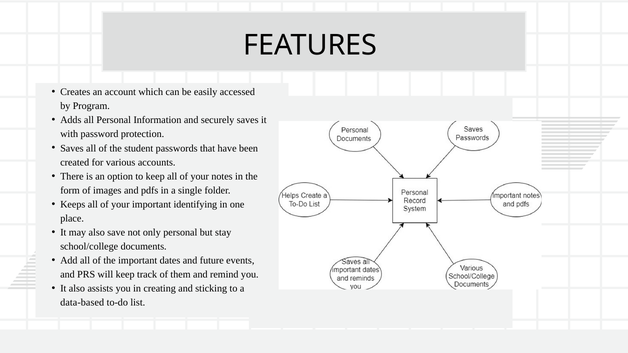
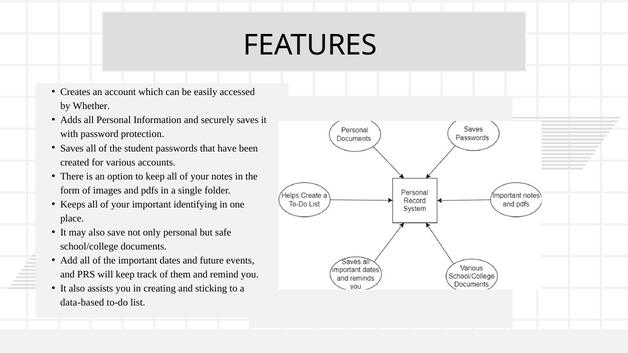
Program: Program -> Whether
stay: stay -> safe
